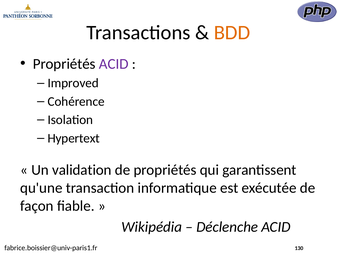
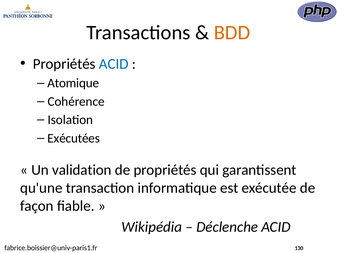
ACID at (114, 64) colour: purple -> blue
Improved: Improved -> Atomique
Hypertext: Hypertext -> Exécutées
